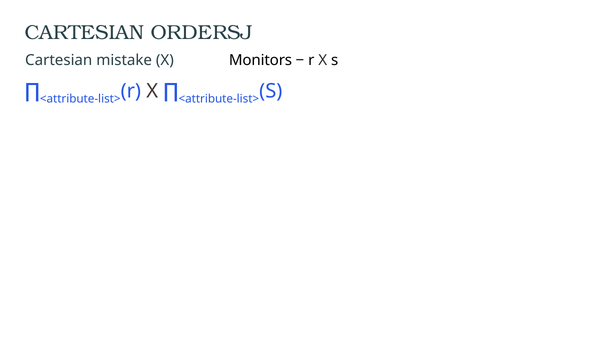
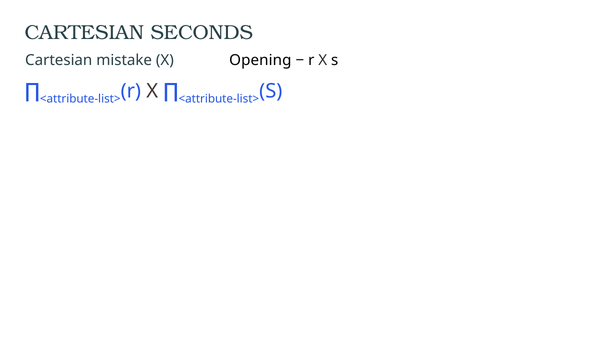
ORDERSJ: ORDERSJ -> SECONDS
Monitors: Monitors -> Opening
